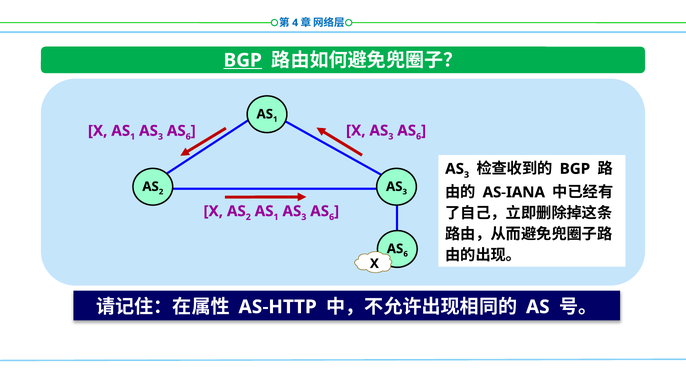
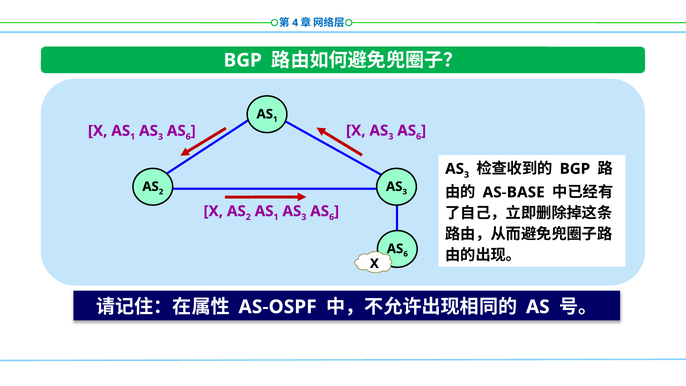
BGP at (243, 60) underline: present -> none
AS-IANA: AS-IANA -> AS-BASE
AS-HTTP: AS-HTTP -> AS-OSPF
